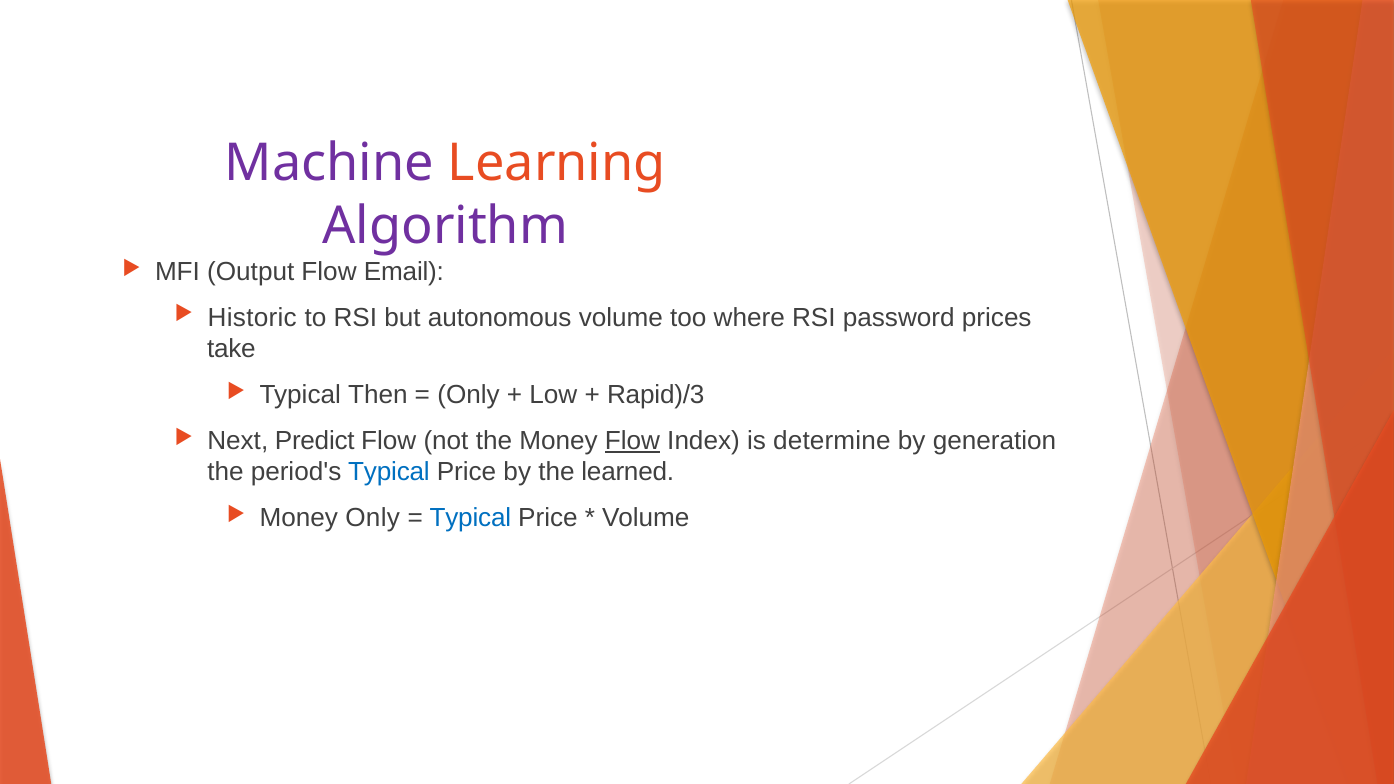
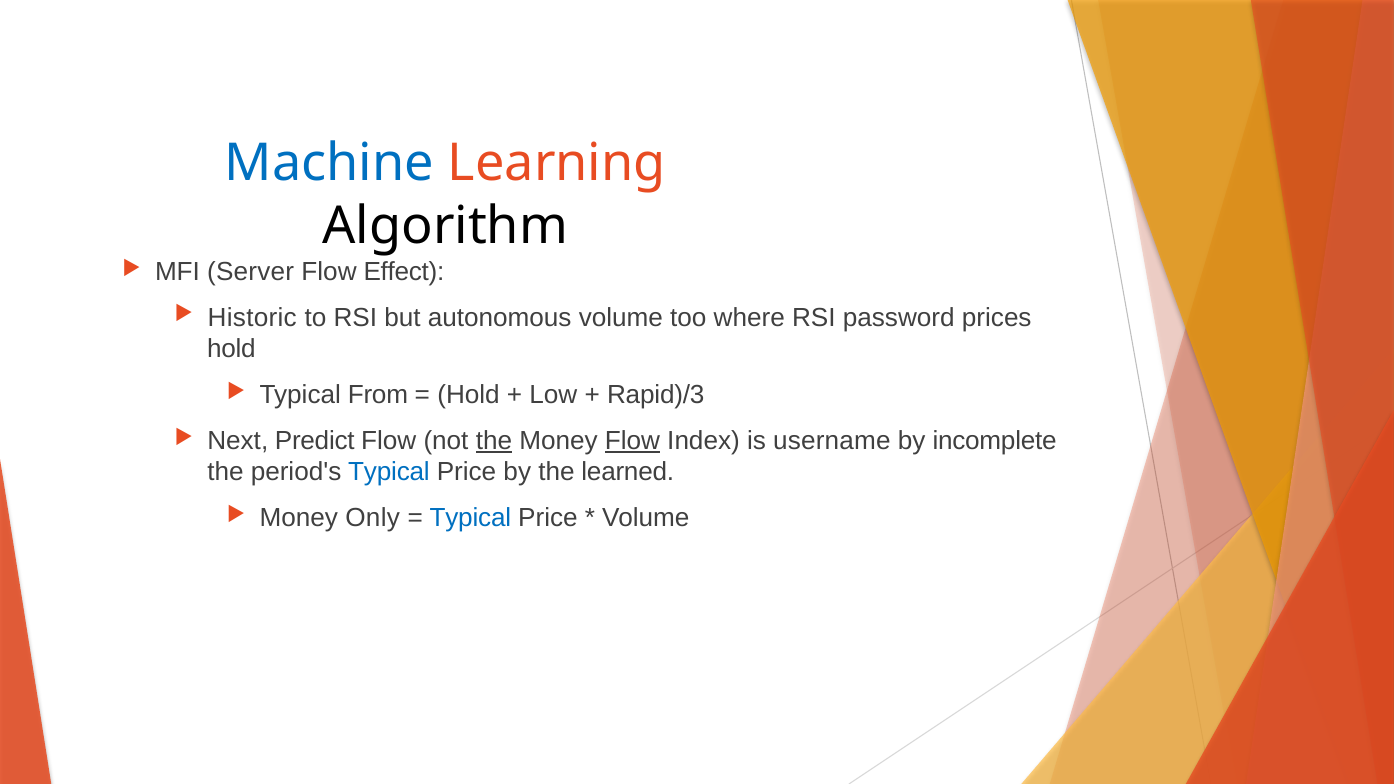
Machine colour: purple -> blue
Algorithm colour: purple -> black
Output: Output -> Server
Email: Email -> Effect
take at (231, 349): take -> hold
Then: Then -> From
Only at (469, 395): Only -> Hold
the at (494, 441) underline: none -> present
determine: determine -> username
generation: generation -> incomplete
